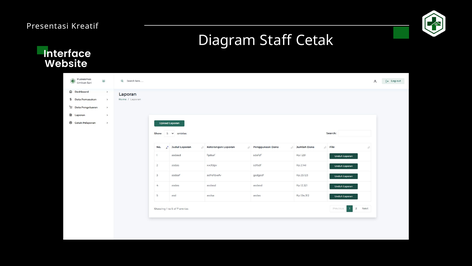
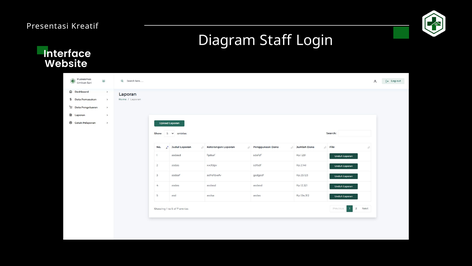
Cetak: Cetak -> Login
